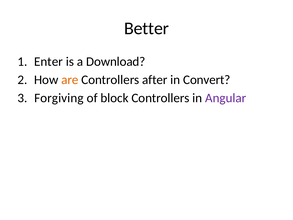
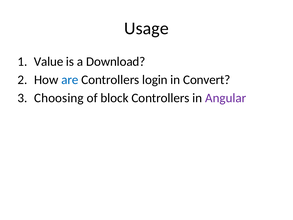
Better: Better -> Usage
Enter: Enter -> Value
are colour: orange -> blue
after: after -> login
Forgiving: Forgiving -> Choosing
